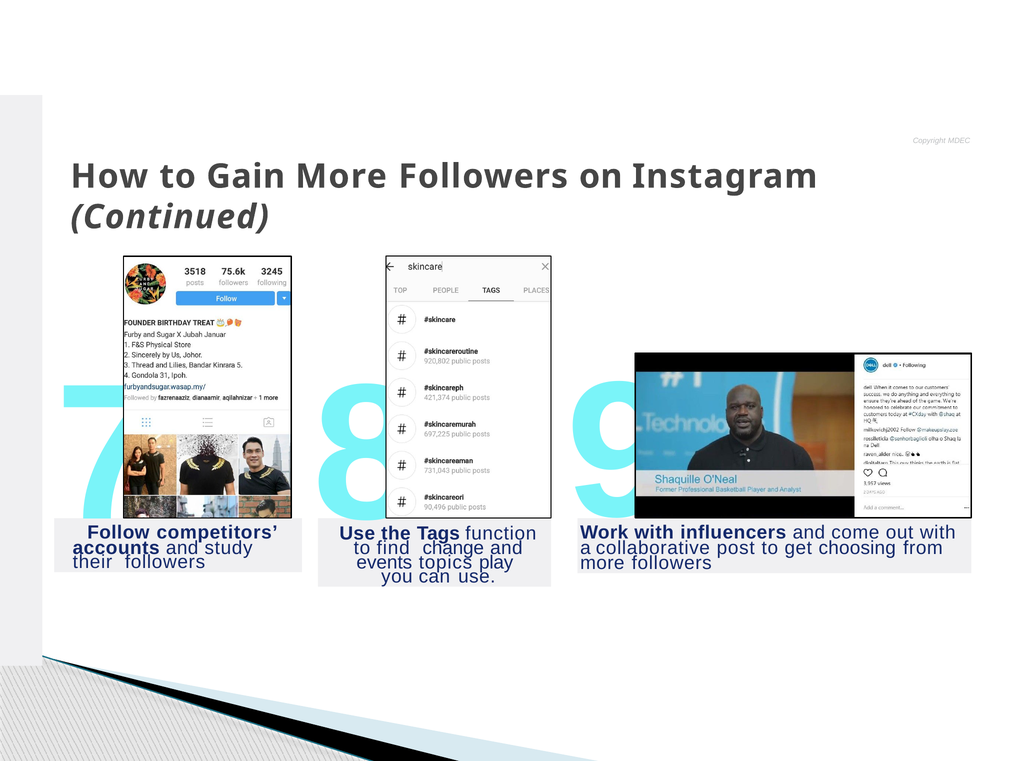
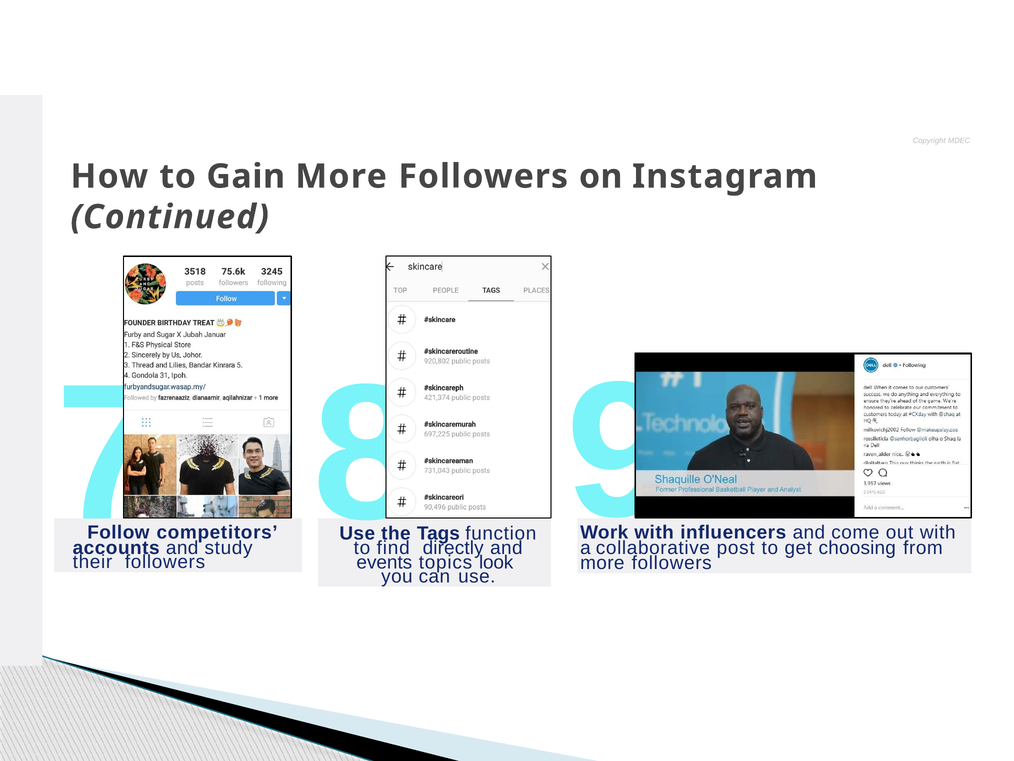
change: change -> directly
play: play -> look
